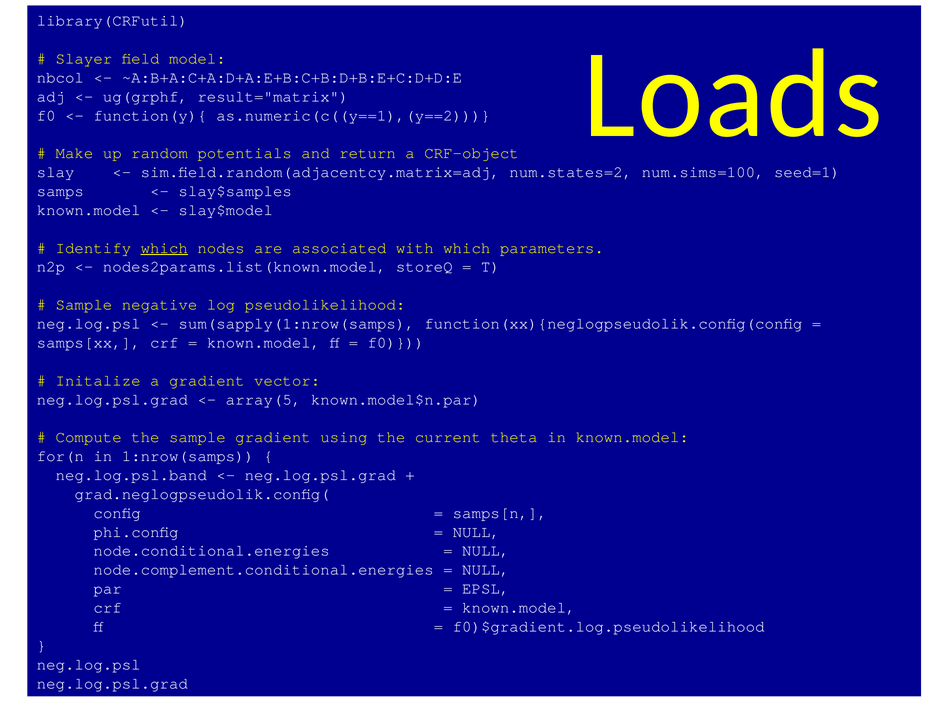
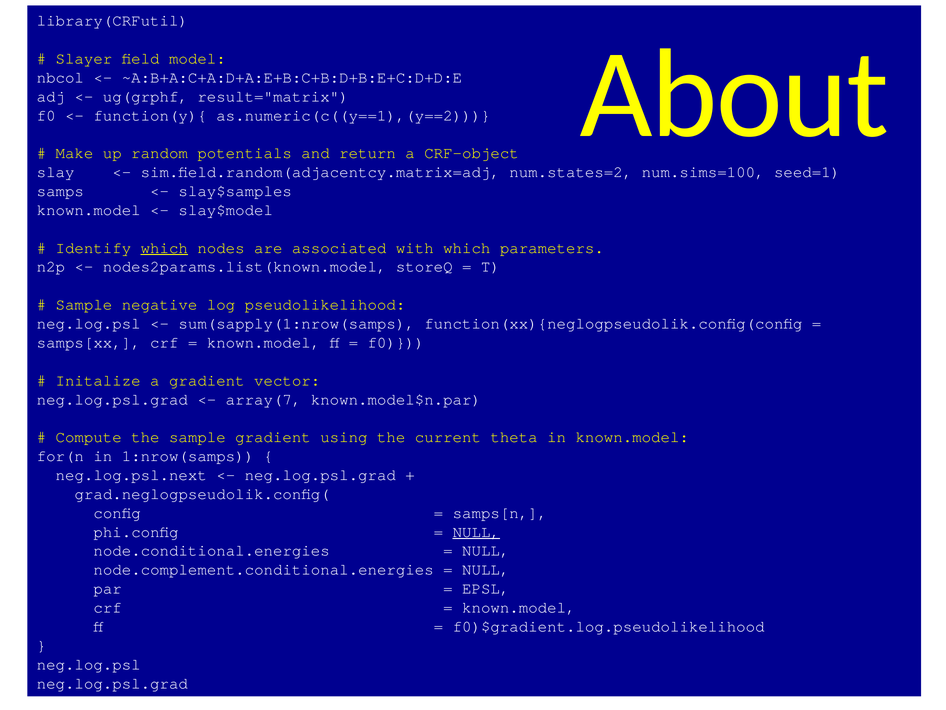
Loads: Loads -> About
array(5: array(5 -> array(7
neg.log.psl.band: neg.log.psl.band -> neg.log.psl.next
NULL at (476, 531) underline: none -> present
